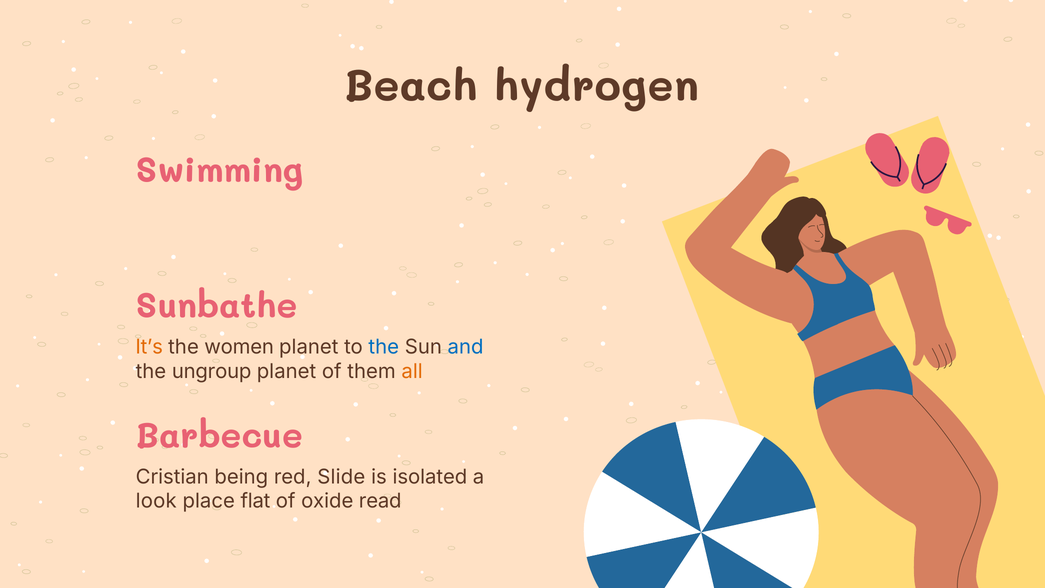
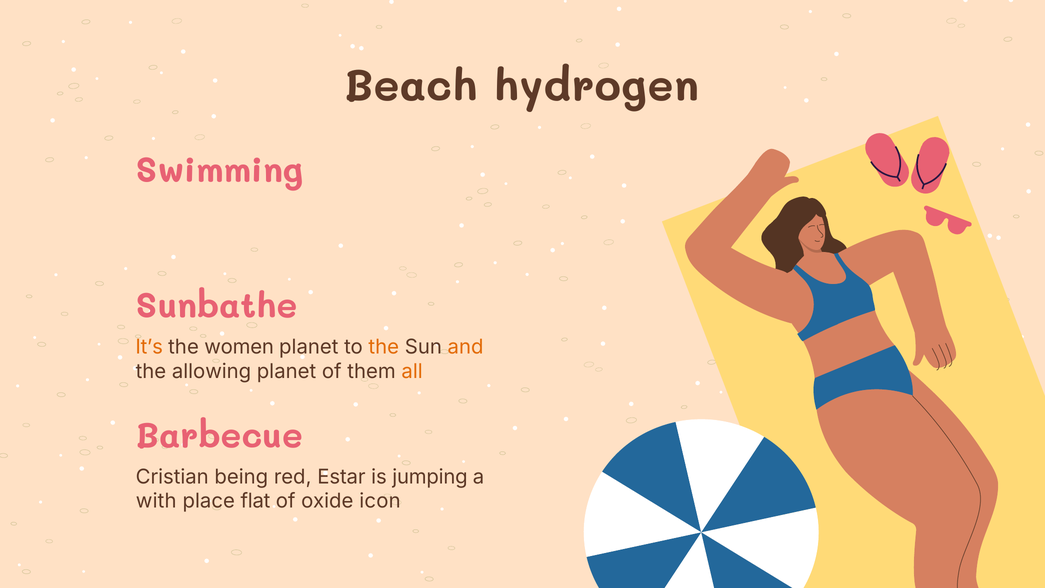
the at (384, 347) colour: blue -> orange
and colour: blue -> orange
ungroup: ungroup -> allowing
Slide: Slide -> Estar
isolated: isolated -> jumping
look: look -> with
read: read -> icon
